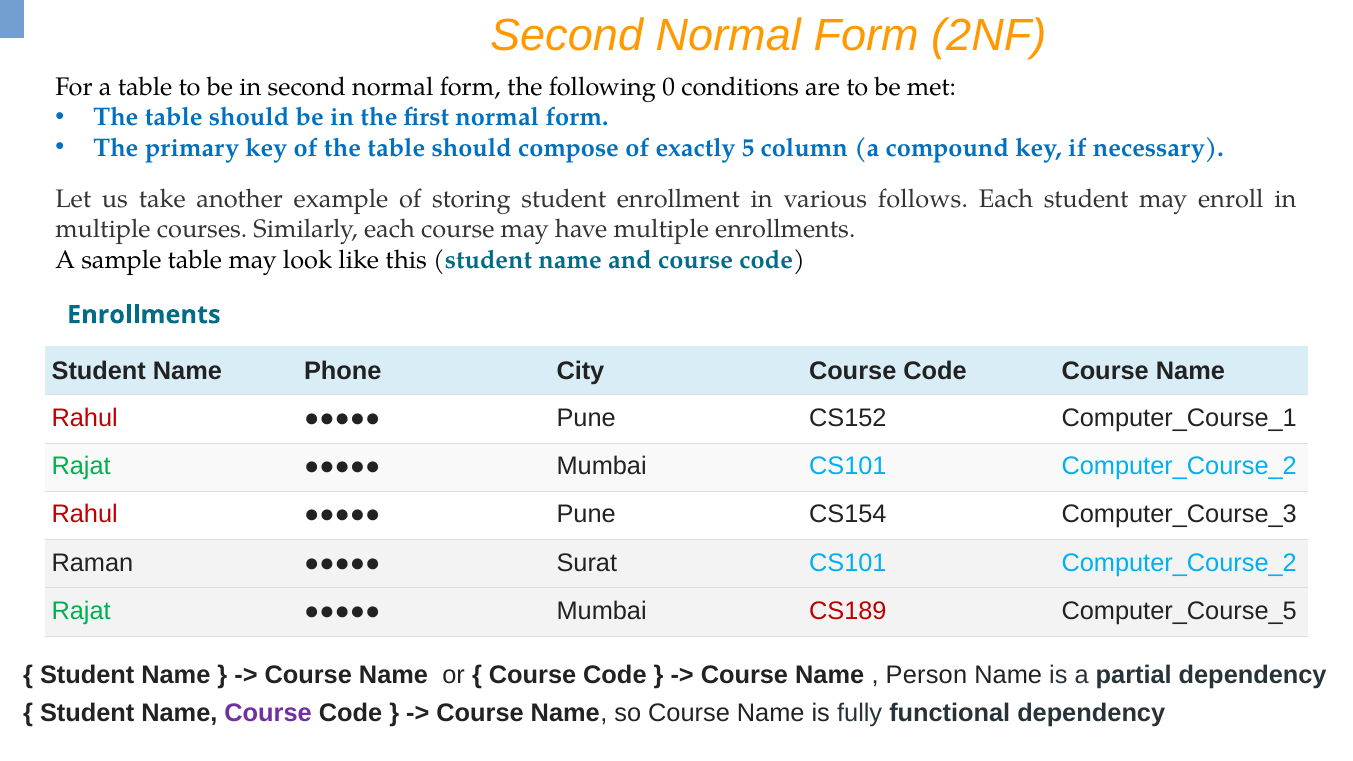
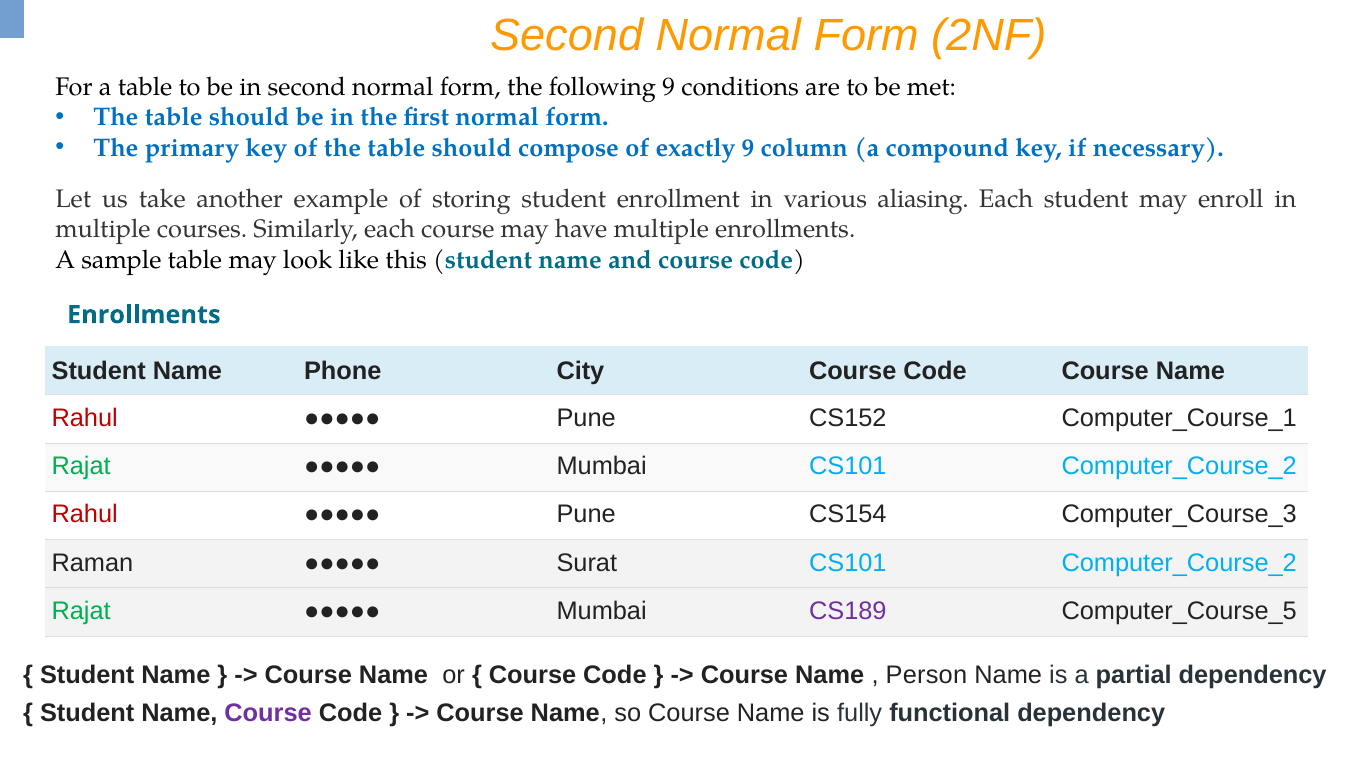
following 0: 0 -> 9
exactly 5: 5 -> 9
follows: follows -> aliasing
CS189 colour: red -> purple
